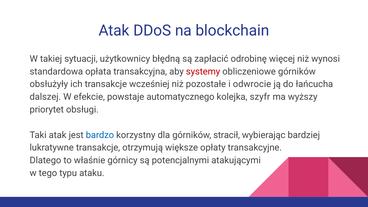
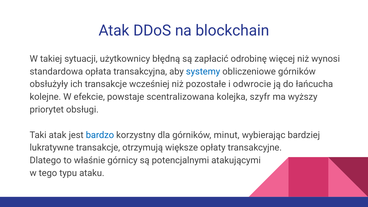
systemy colour: red -> blue
dalszej: dalszej -> kolejne
automatycznego: automatycznego -> scentralizowana
stracił: stracił -> minut
